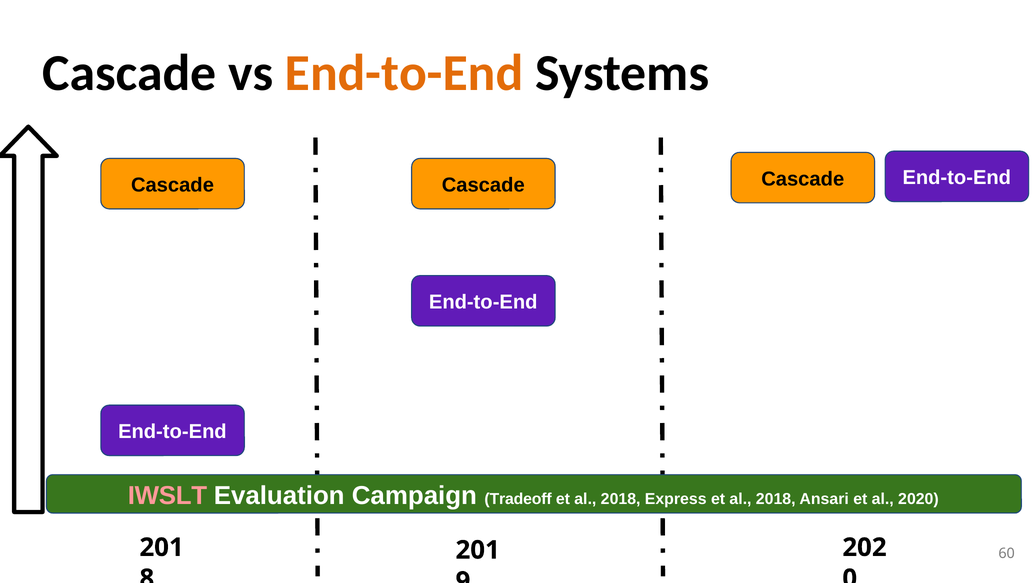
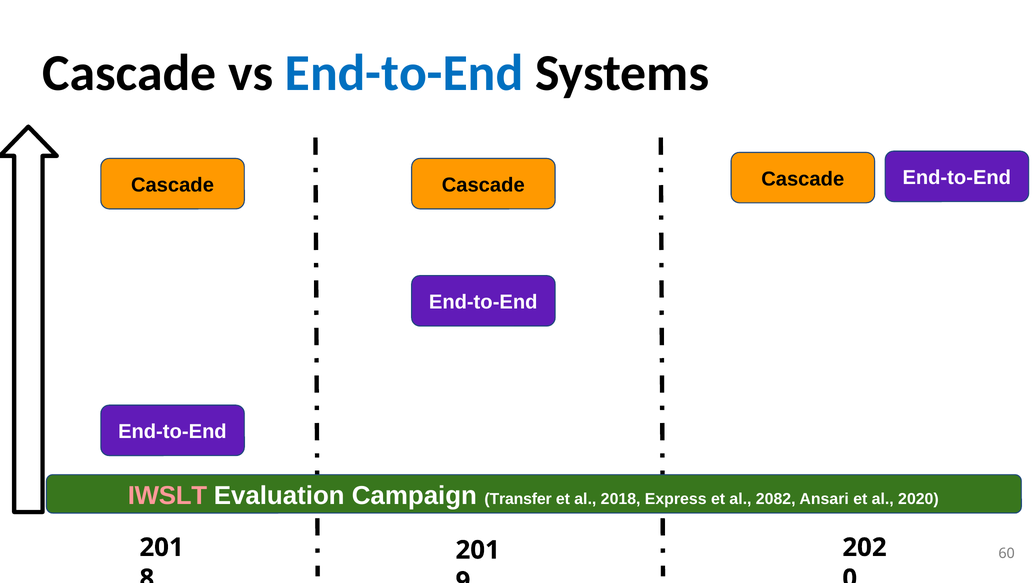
End-to-End at (404, 73) colour: orange -> blue
Tradeoff: Tradeoff -> Transfer
2018 at (776, 499): 2018 -> 2082
